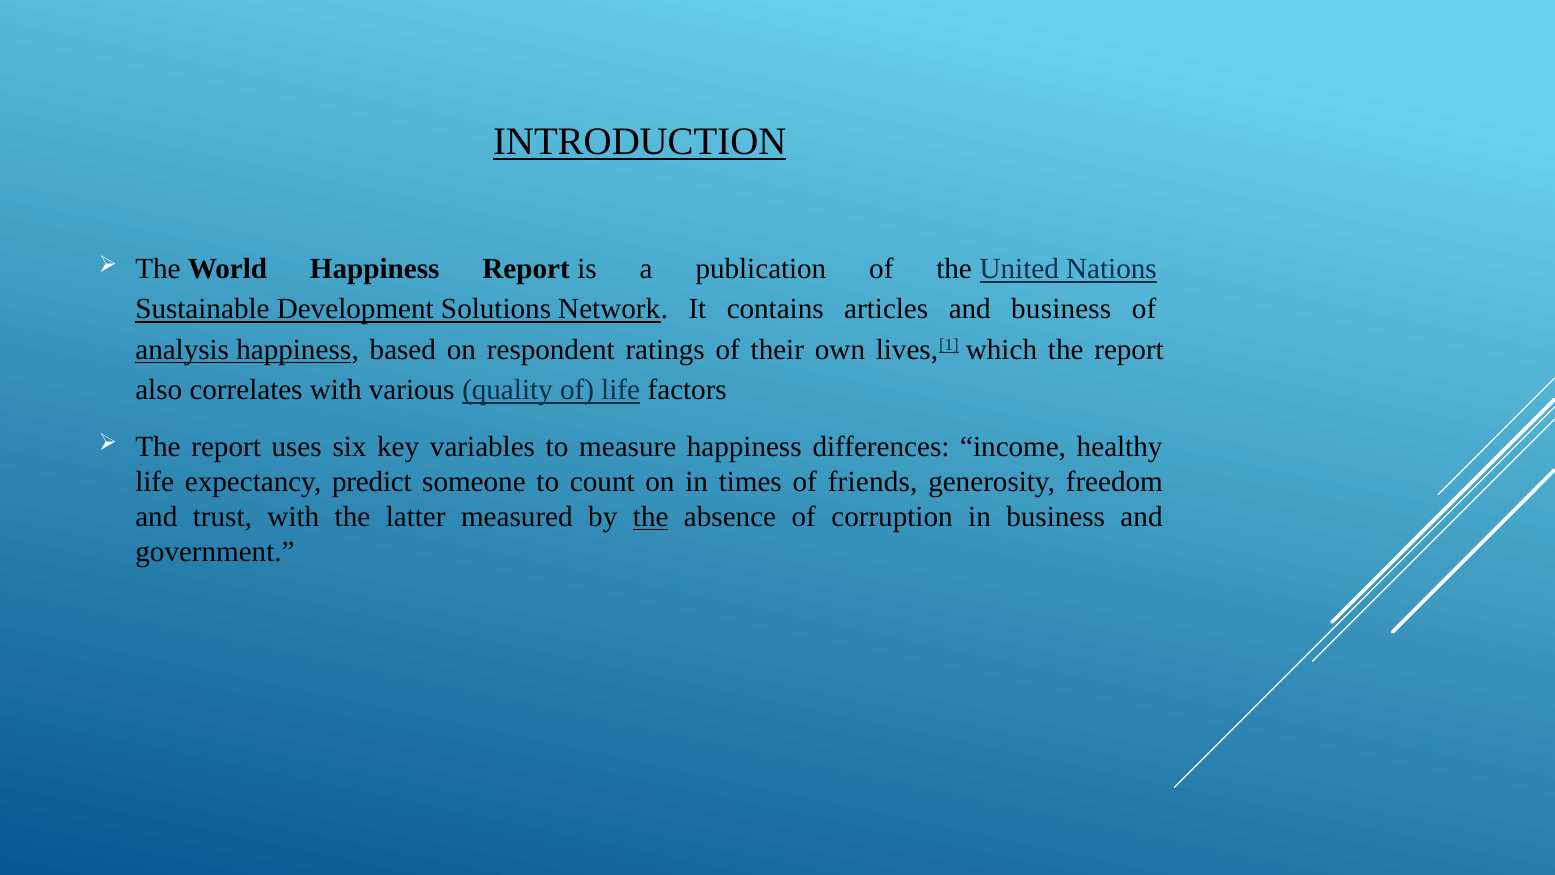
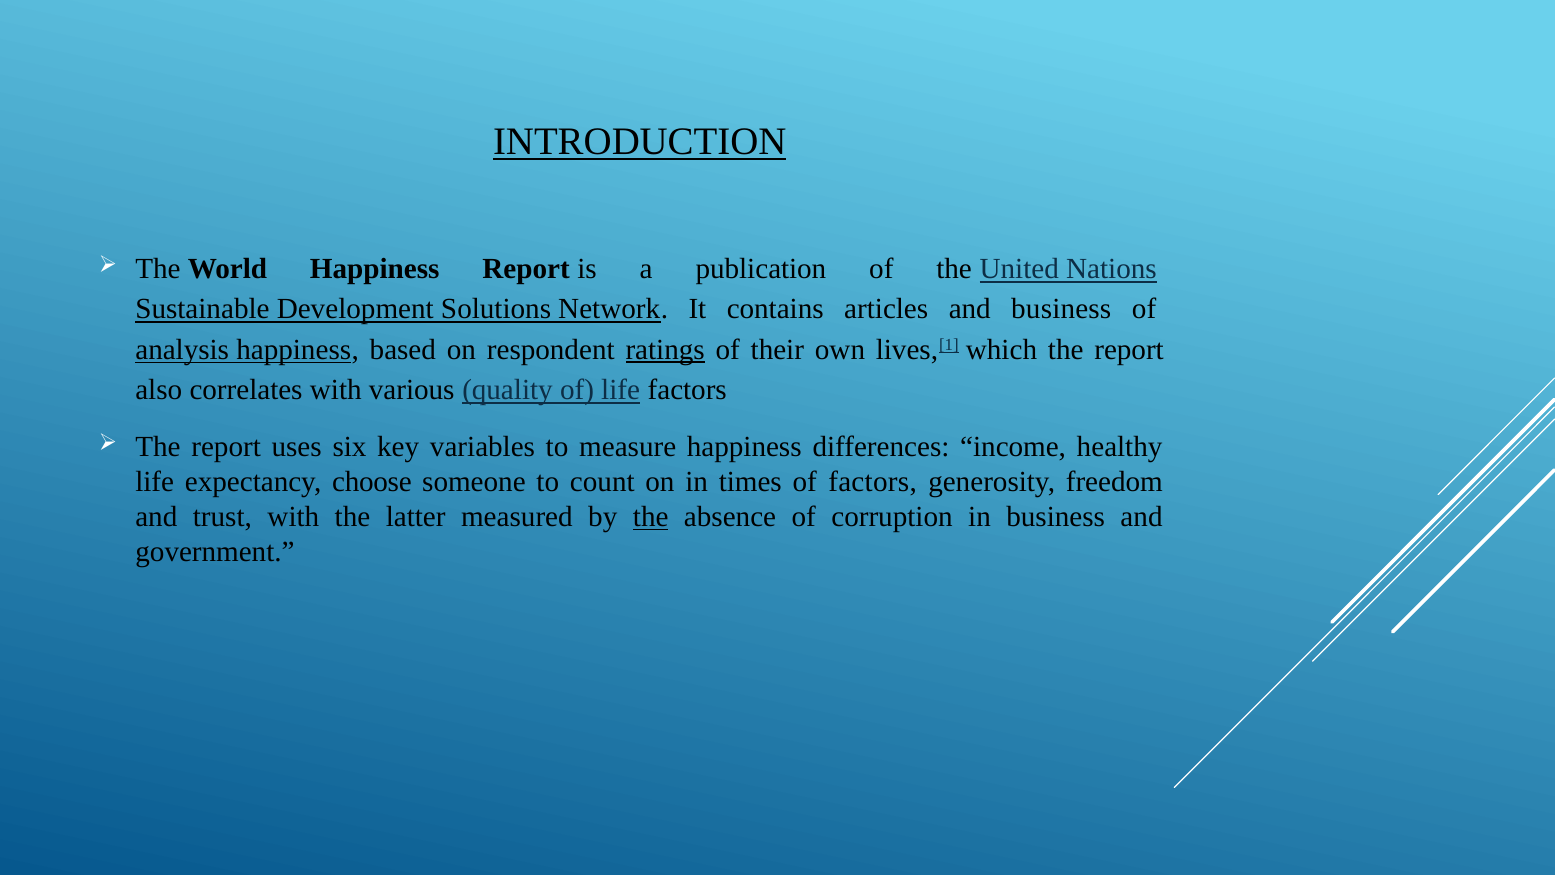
ratings underline: none -> present
predict: predict -> choose
of friends: friends -> factors
